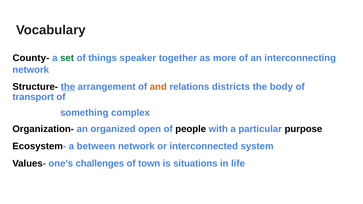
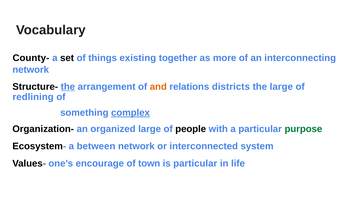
set colour: green -> black
speaker: speaker -> existing
the body: body -> large
transport: transport -> redlining
complex underline: none -> present
organized open: open -> large
purpose colour: black -> green
challenges: challenges -> encourage
is situations: situations -> particular
